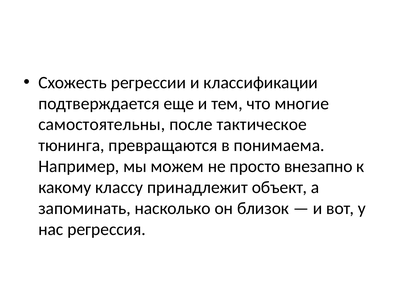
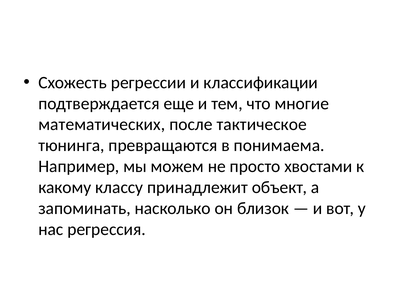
самостоятельны: самостоятельны -> математических
внезапно: внезапно -> хвостами
